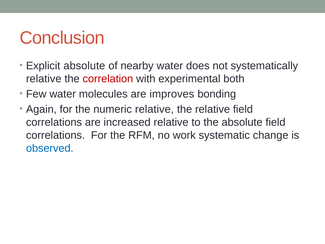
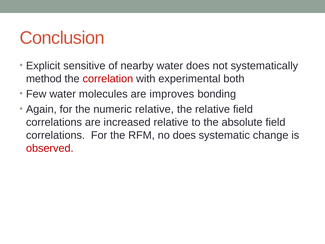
Explicit absolute: absolute -> sensitive
relative at (44, 79): relative -> method
no work: work -> does
observed colour: blue -> red
